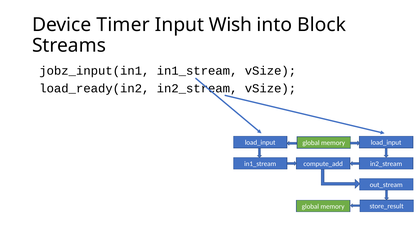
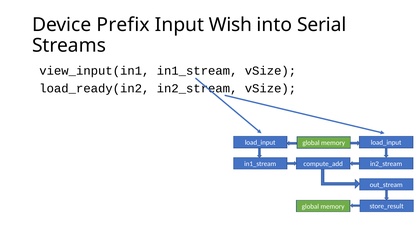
Timer: Timer -> Prefix
Block: Block -> Serial
jobz_input(in1: jobz_input(in1 -> view_input(in1
